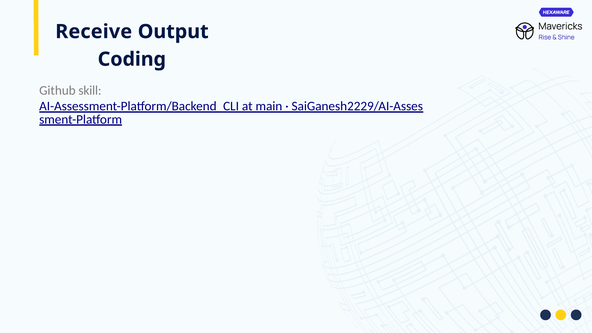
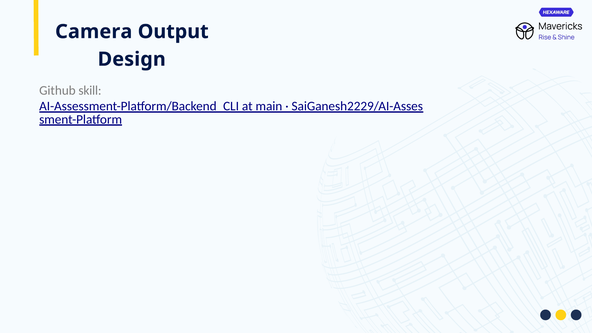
Receive: Receive -> Camera
Coding: Coding -> Design
